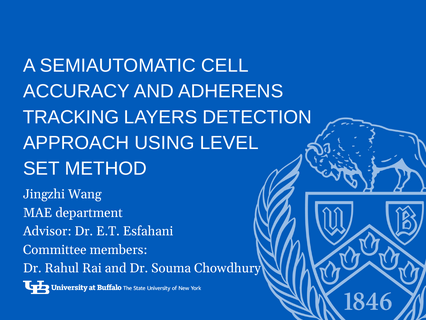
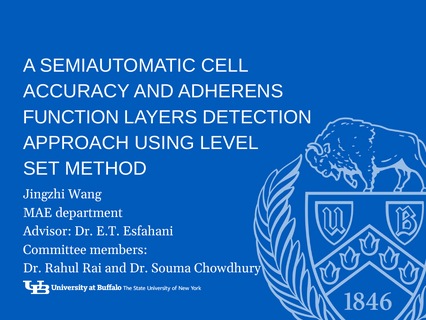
TRACKING: TRACKING -> FUNCTION
